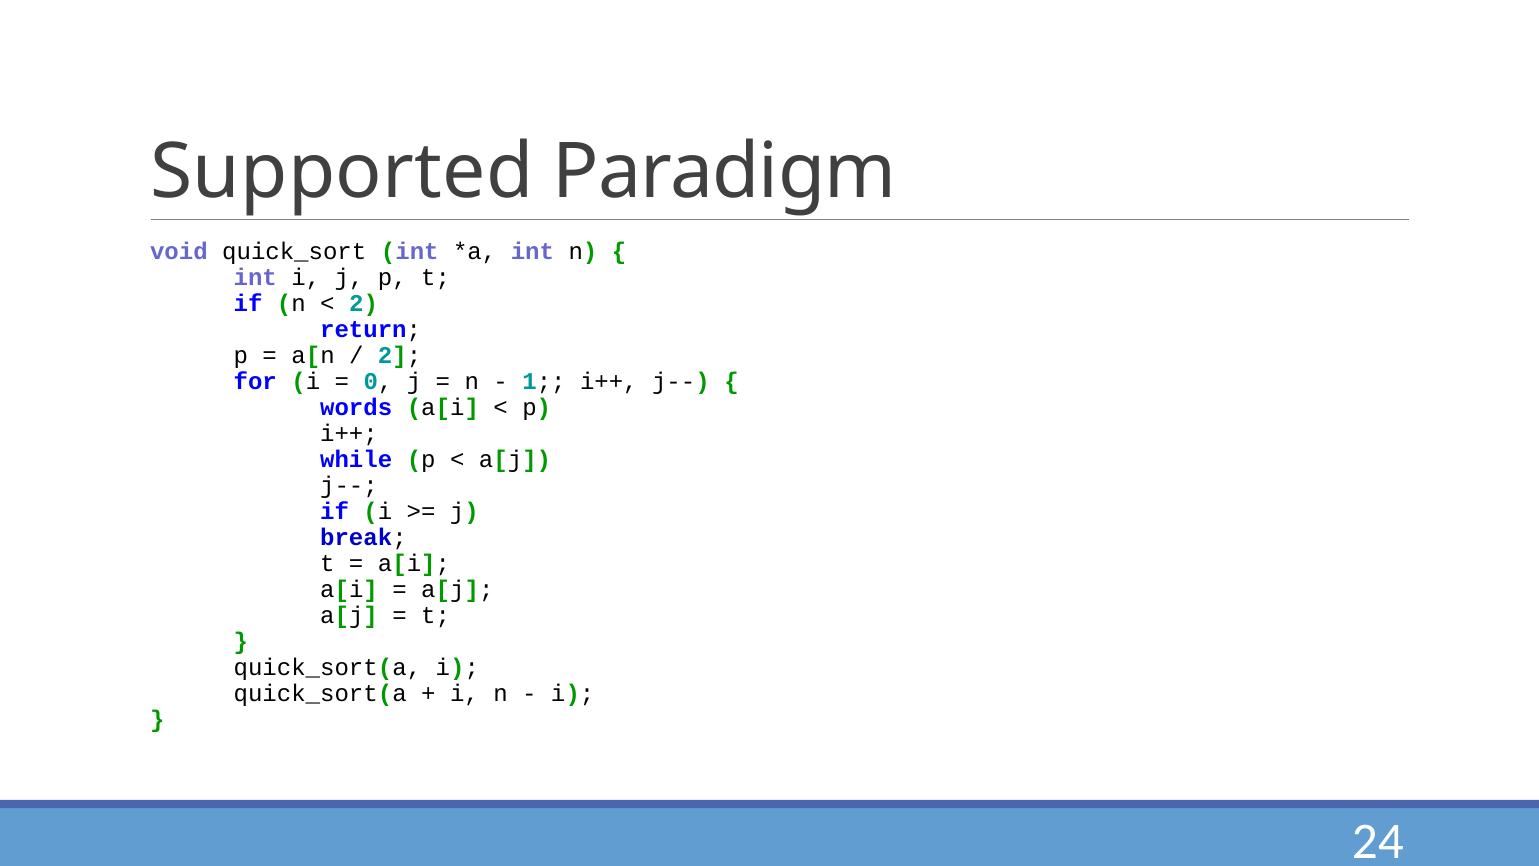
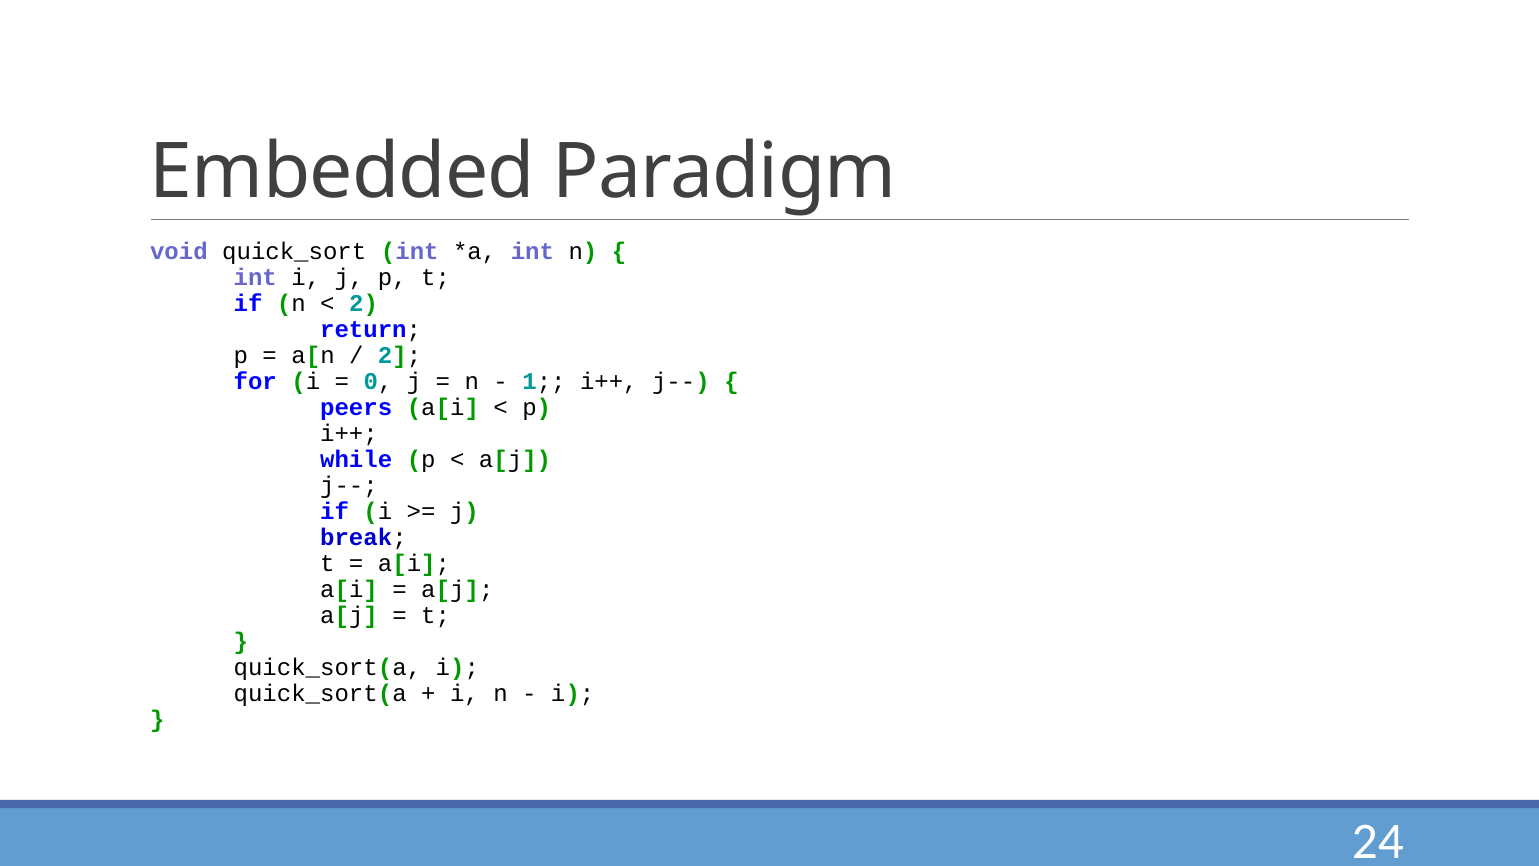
Supported: Supported -> Embedded
words: words -> peers
